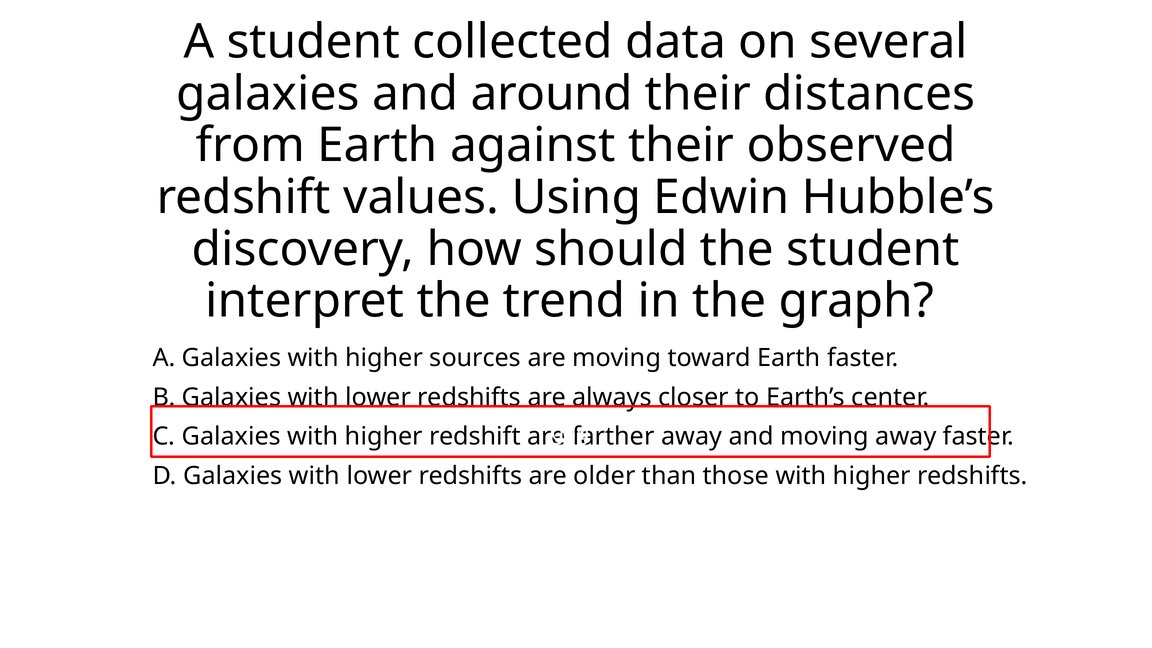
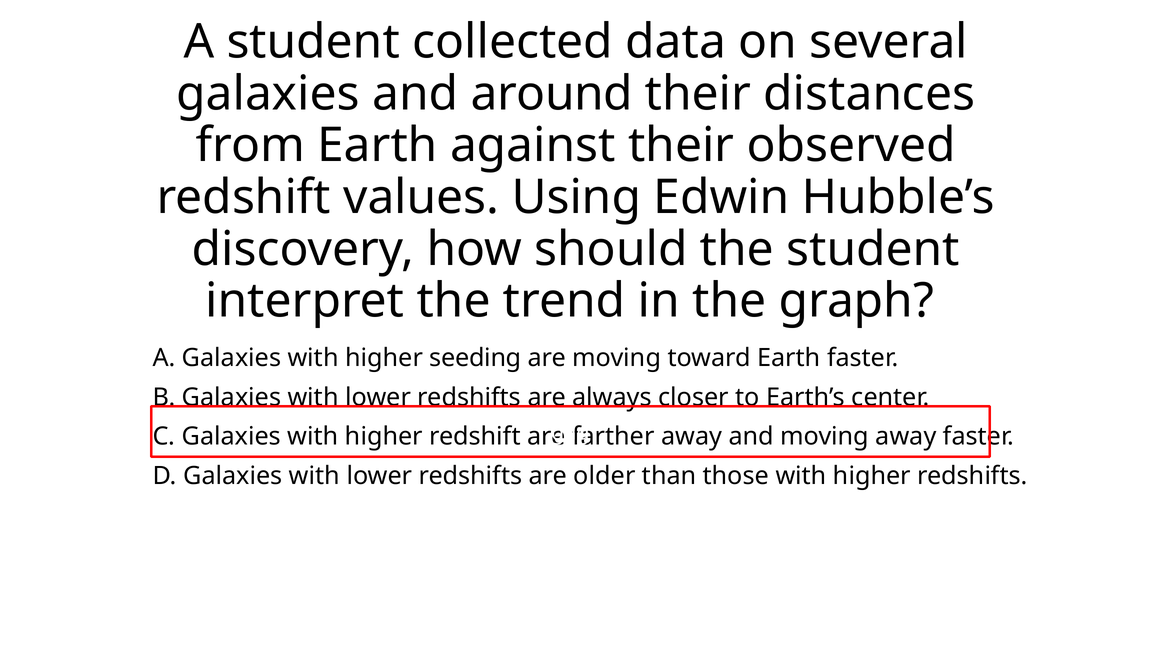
sources: sources -> seeding
